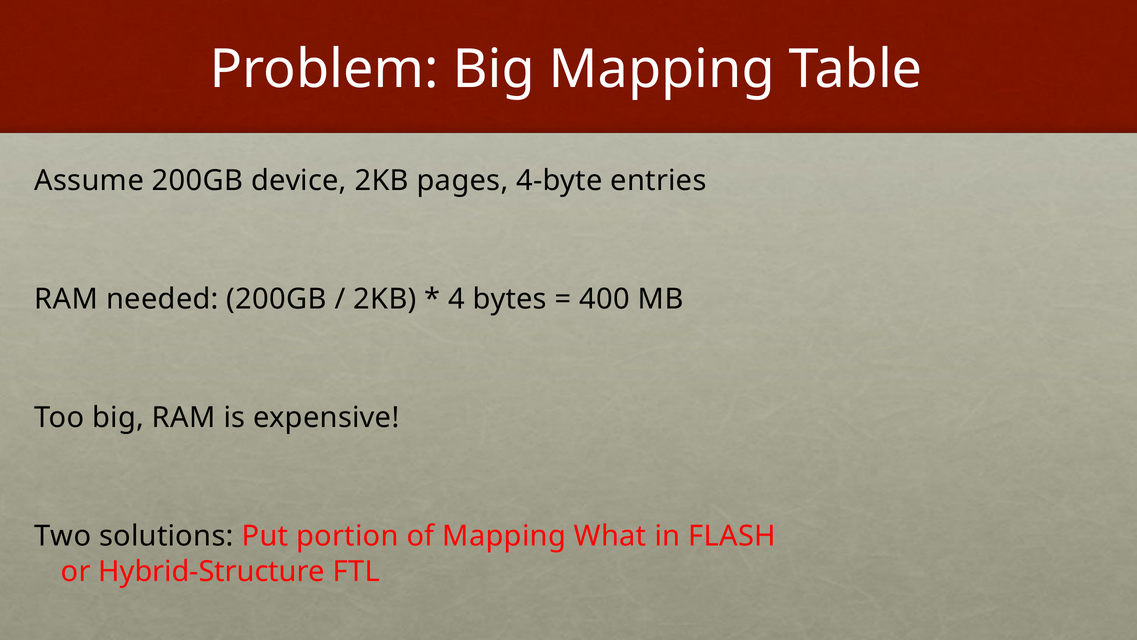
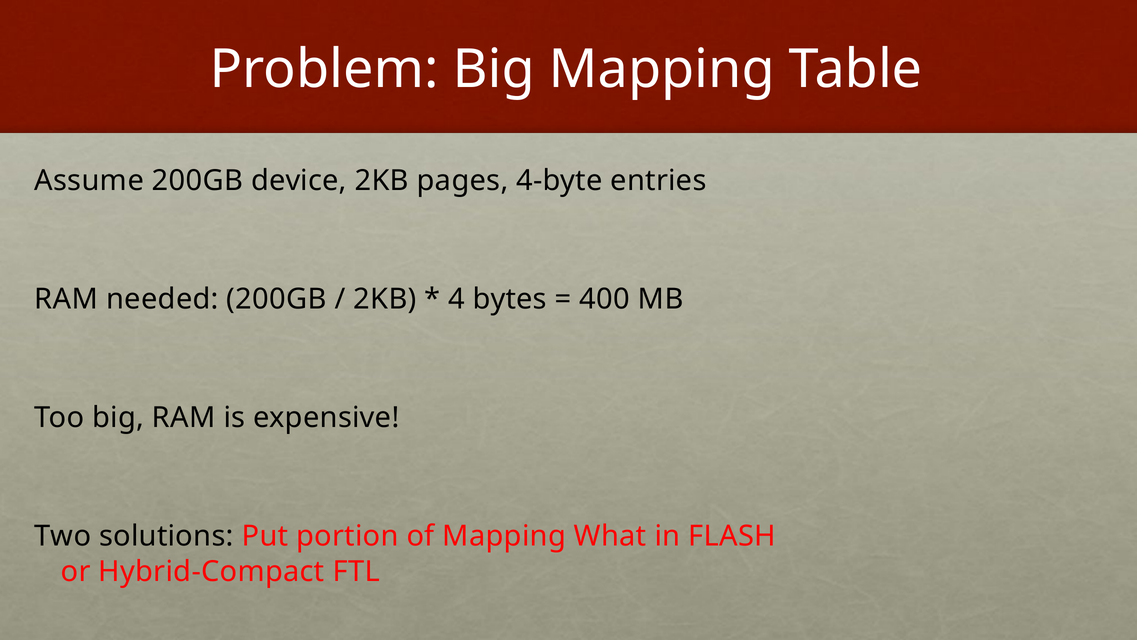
Hybrid-Structure: Hybrid-Structure -> Hybrid-Compact
